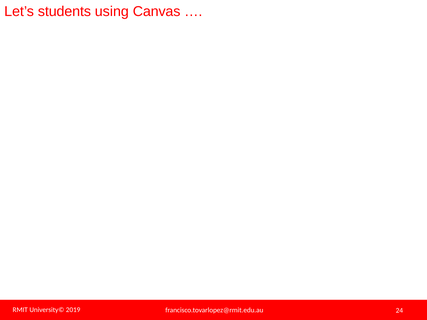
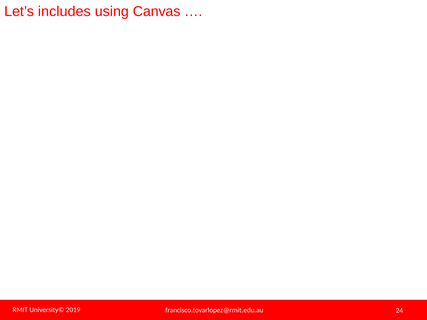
students: students -> includes
